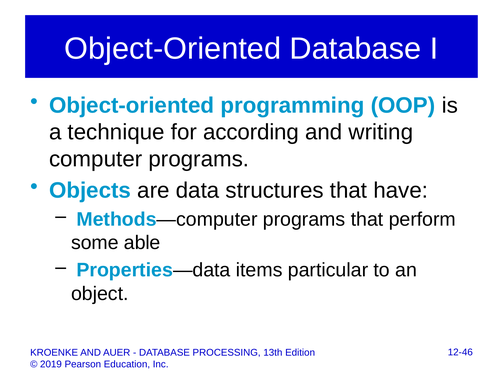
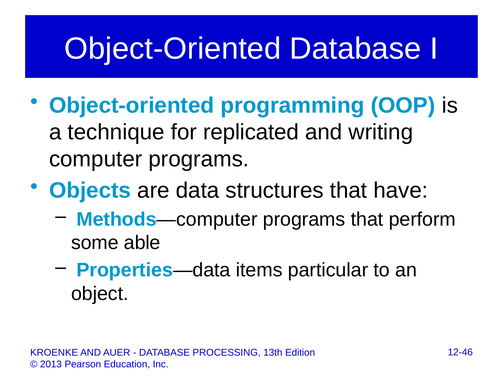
according: according -> replicated
2019: 2019 -> 2013
